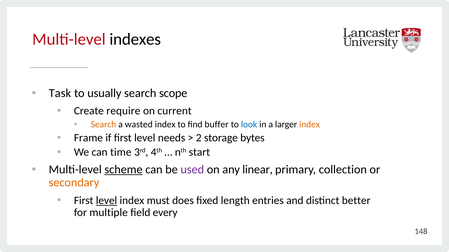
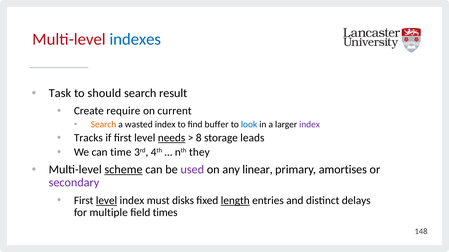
indexes colour: black -> blue
usually: usually -> should
scope: scope -> result
index at (310, 125) colour: orange -> purple
Frame: Frame -> Tracks
needs underline: none -> present
2: 2 -> 8
bytes: bytes -> leads
start: start -> they
collection: collection -> amortises
secondary colour: orange -> purple
does: does -> disks
length underline: none -> present
better: better -> delays
every: every -> times
